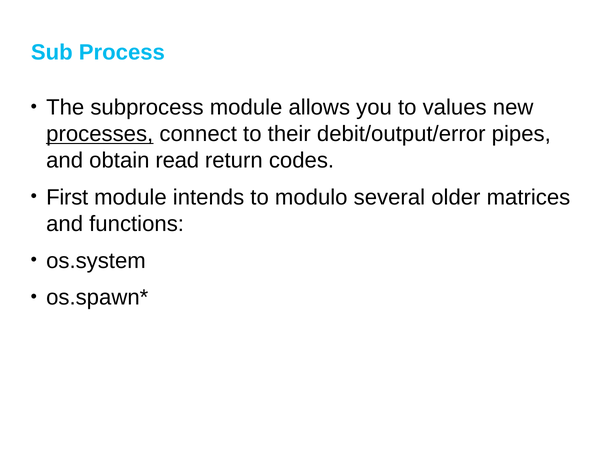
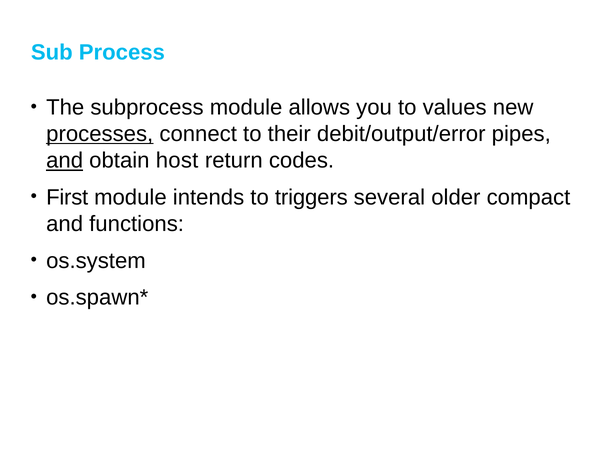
and at (65, 160) underline: none -> present
read: read -> host
modulo: modulo -> triggers
matrices: matrices -> compact
